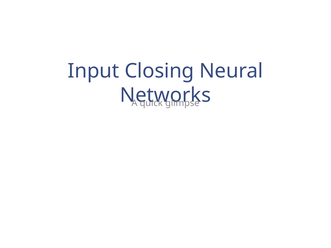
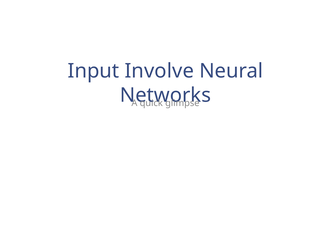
Closing: Closing -> Involve
